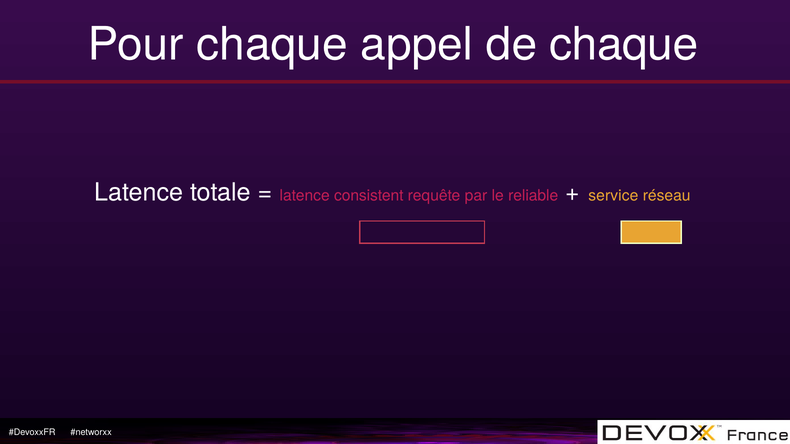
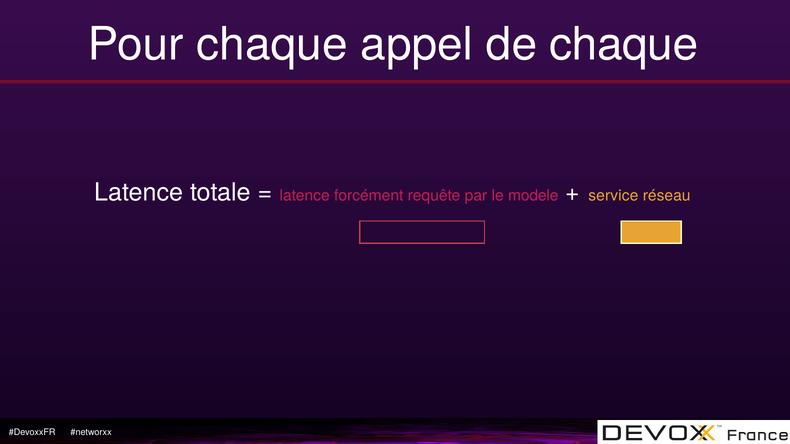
consistent: consistent -> forcément
reliable: reliable -> modele
